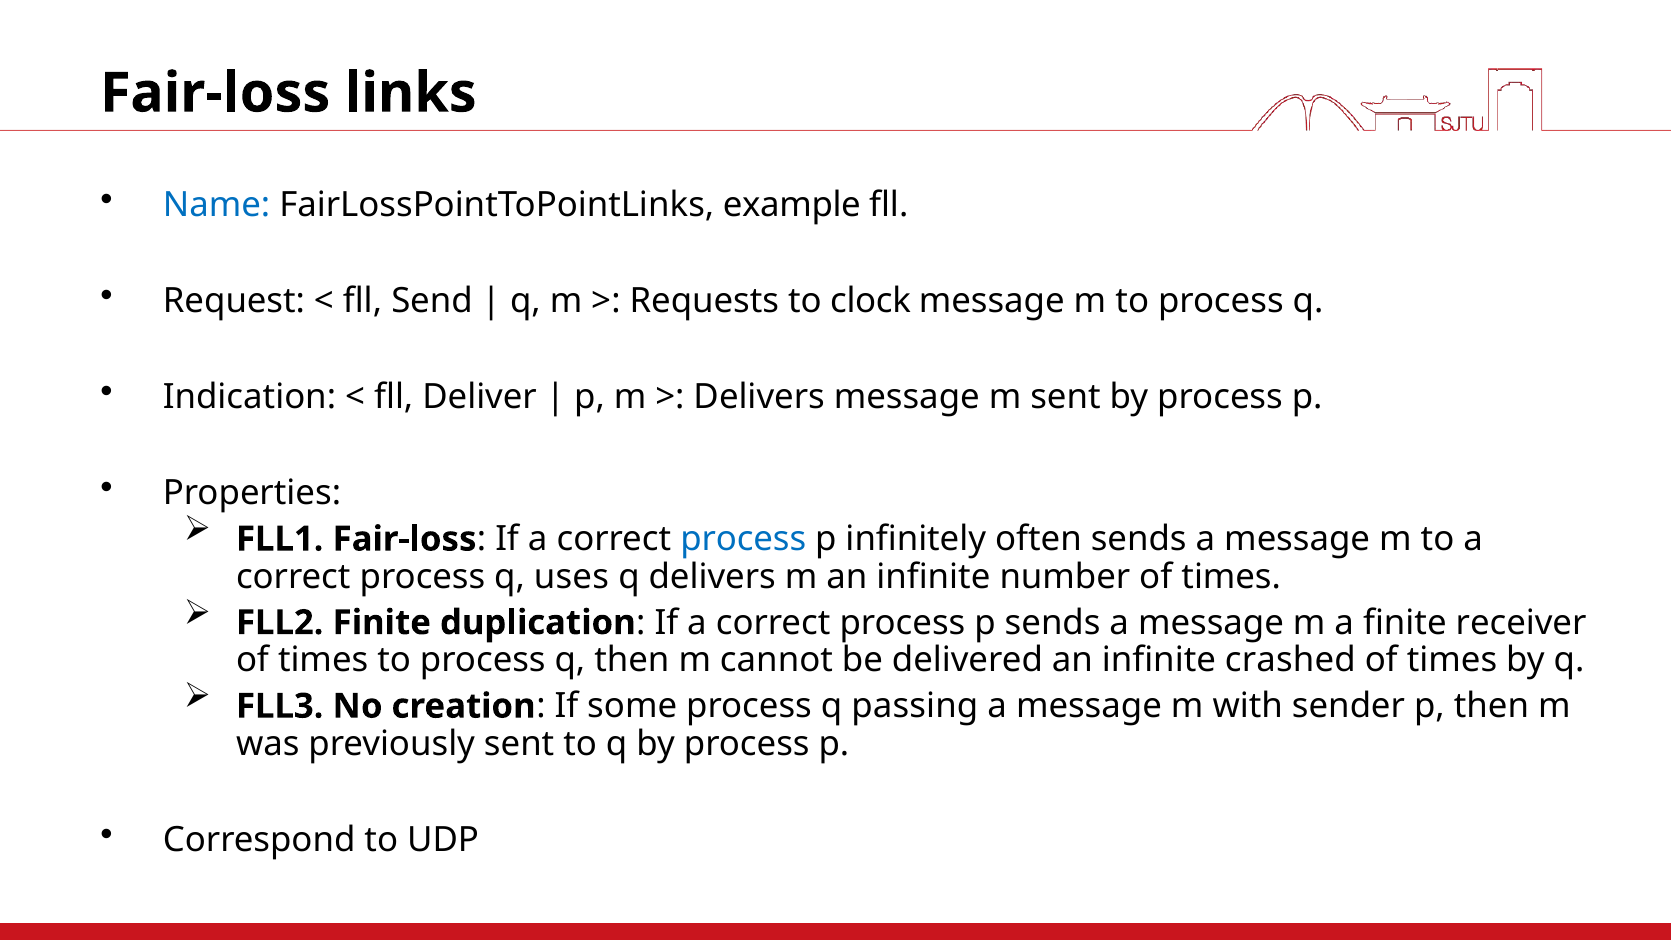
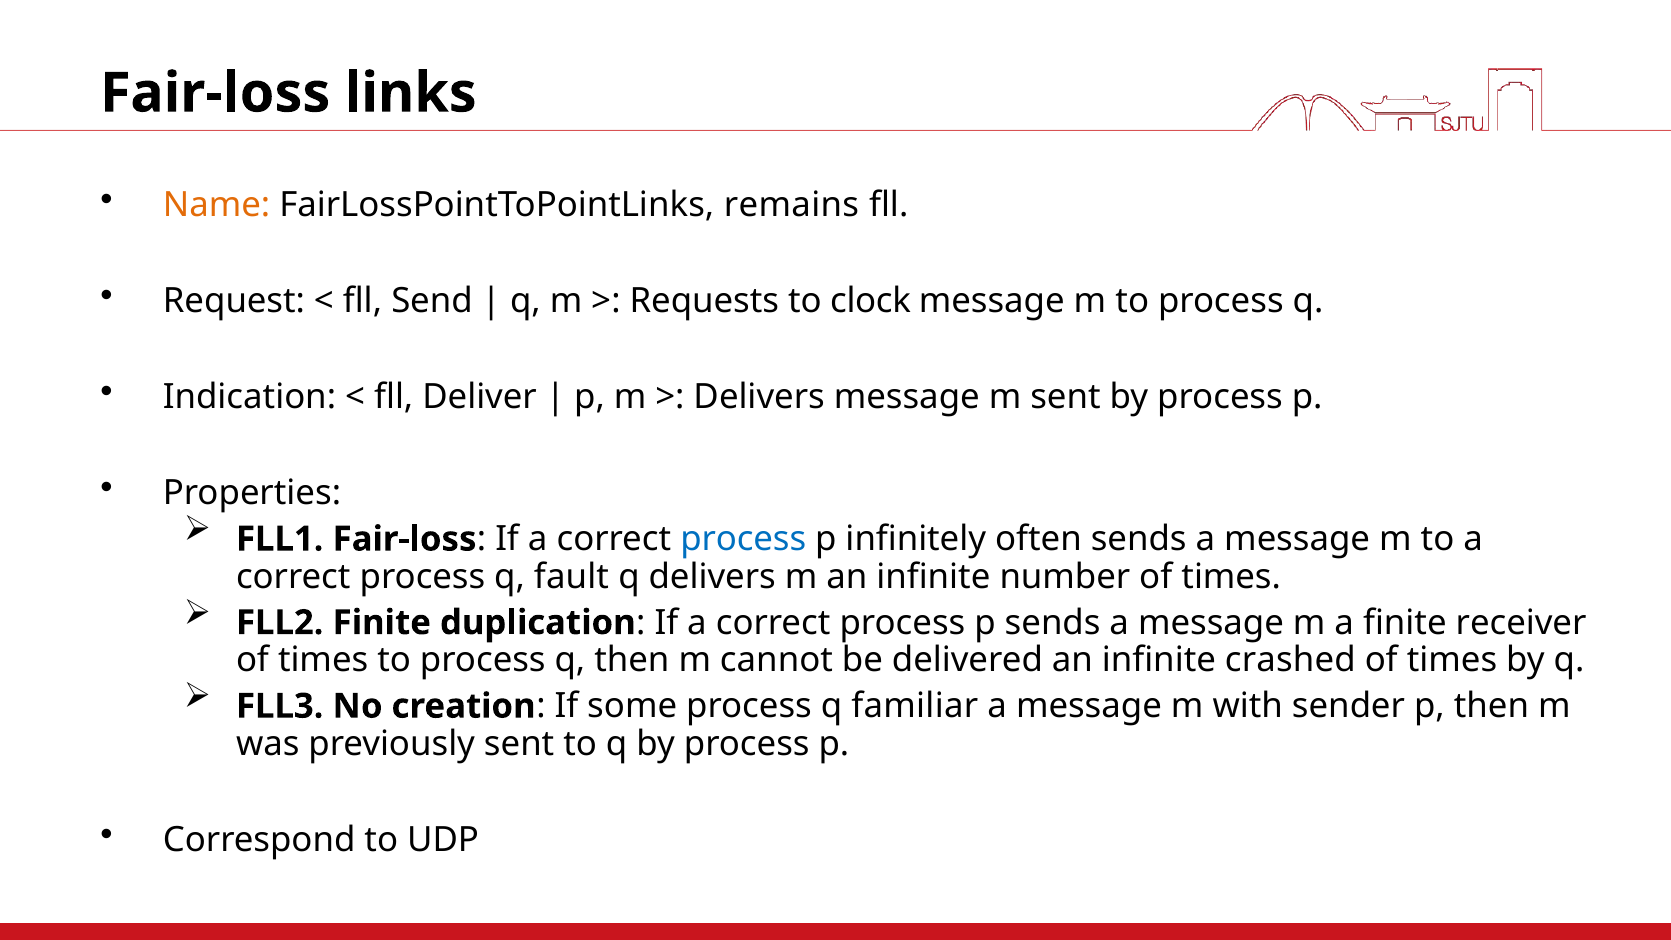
Name colour: blue -> orange
example: example -> remains
uses: uses -> fault
passing: passing -> familiar
